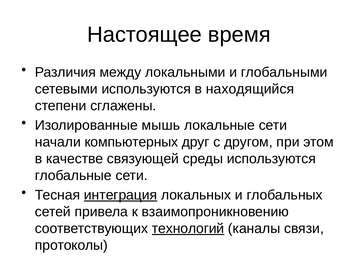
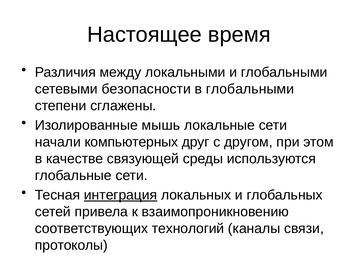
сетевыми используются: используются -> безопасности
в находящийся: находящийся -> глобальными
технологий underline: present -> none
